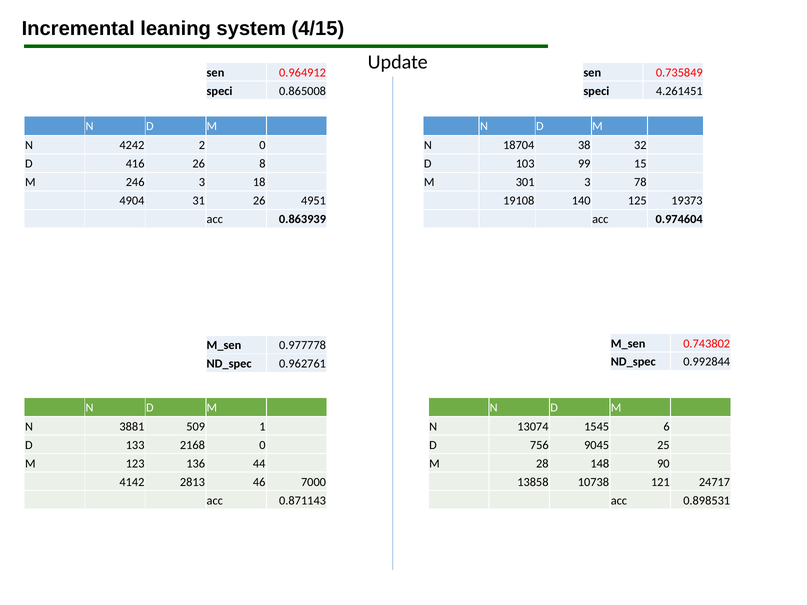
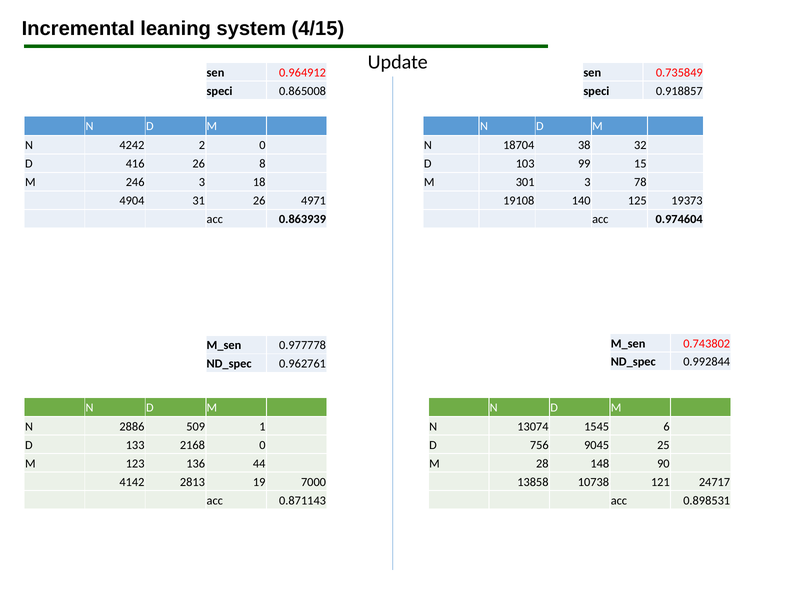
4.261451: 4.261451 -> 0.918857
4951: 4951 -> 4971
3881: 3881 -> 2886
46: 46 -> 19
